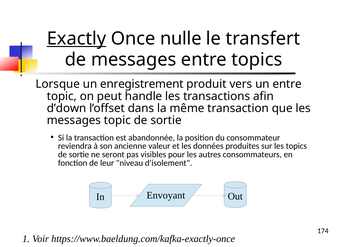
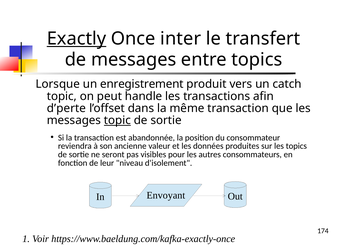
nulle: nulle -> inter
un entre: entre -> catch
d’down: d’down -> d’perte
topic at (117, 120) underline: none -> present
